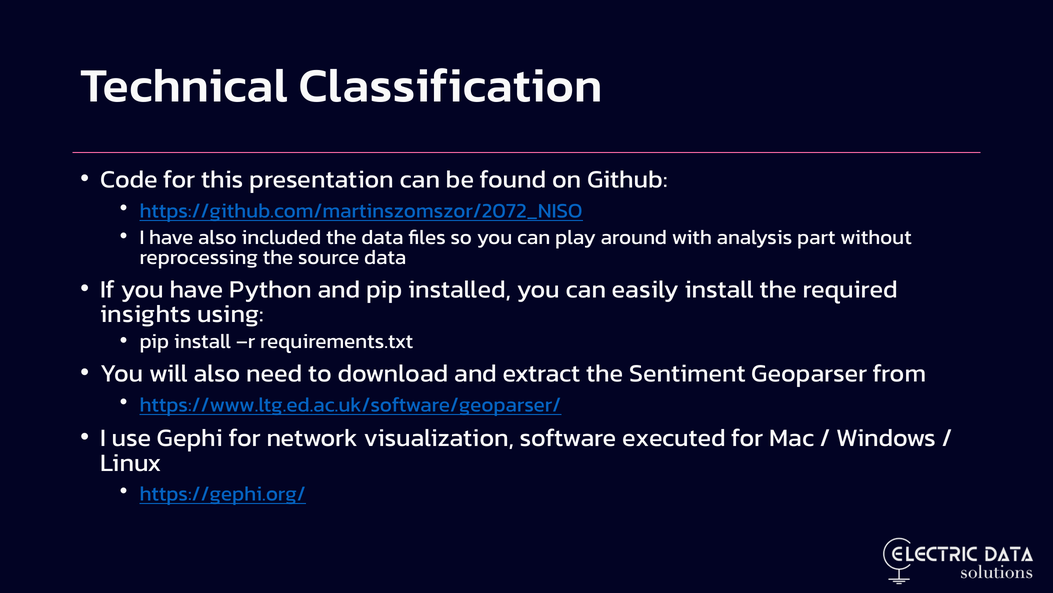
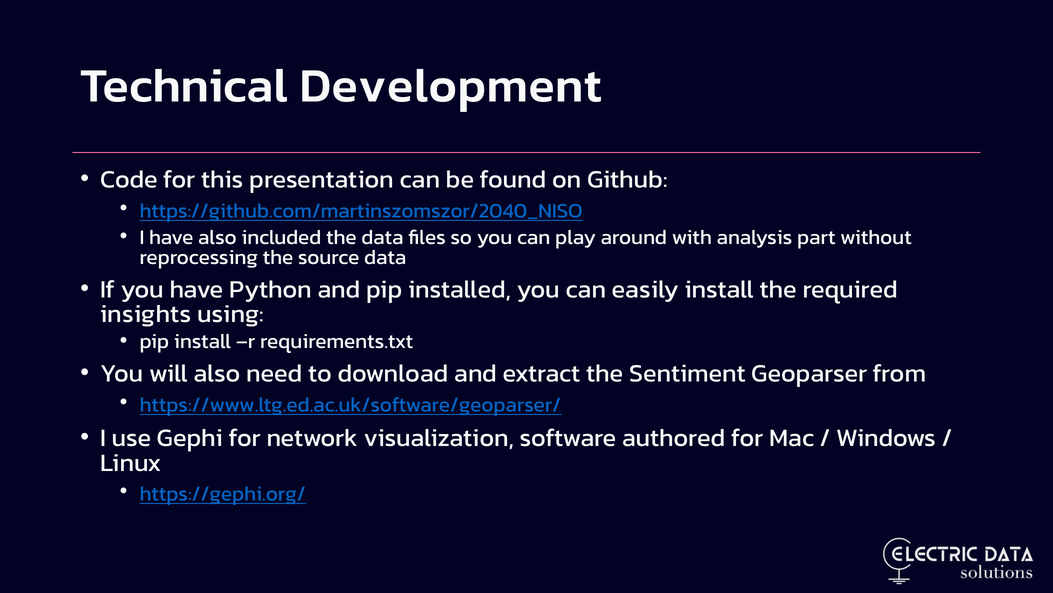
Classification: Classification -> Development
https://github.com/martinszomszor/2072_NISO: https://github.com/martinszomszor/2072_NISO -> https://github.com/martinszomszor/2040_NISO
executed: executed -> authored
